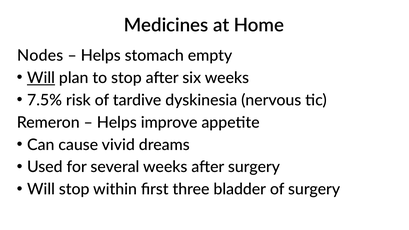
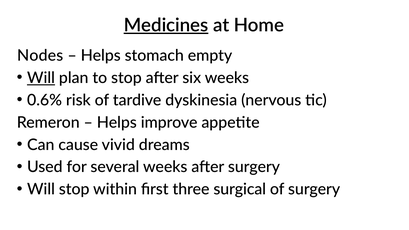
Medicines underline: none -> present
7.5%: 7.5% -> 0.6%
bladder: bladder -> surgical
